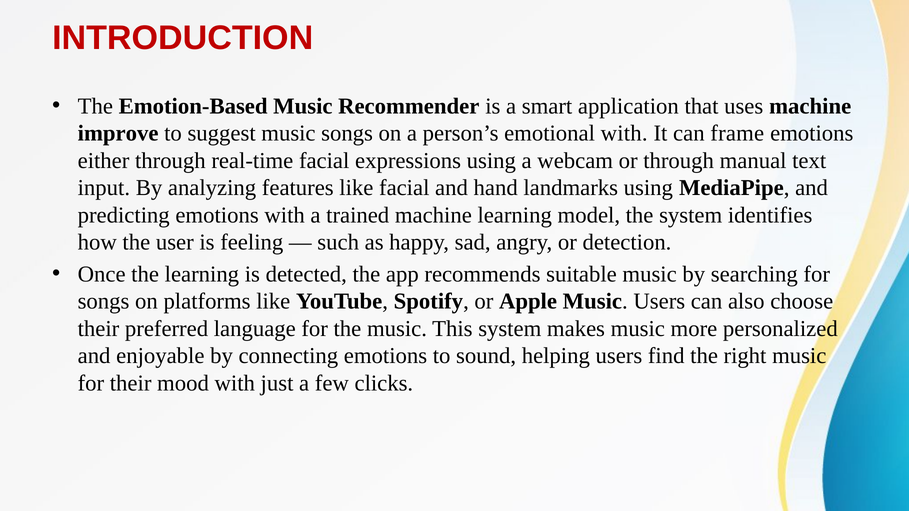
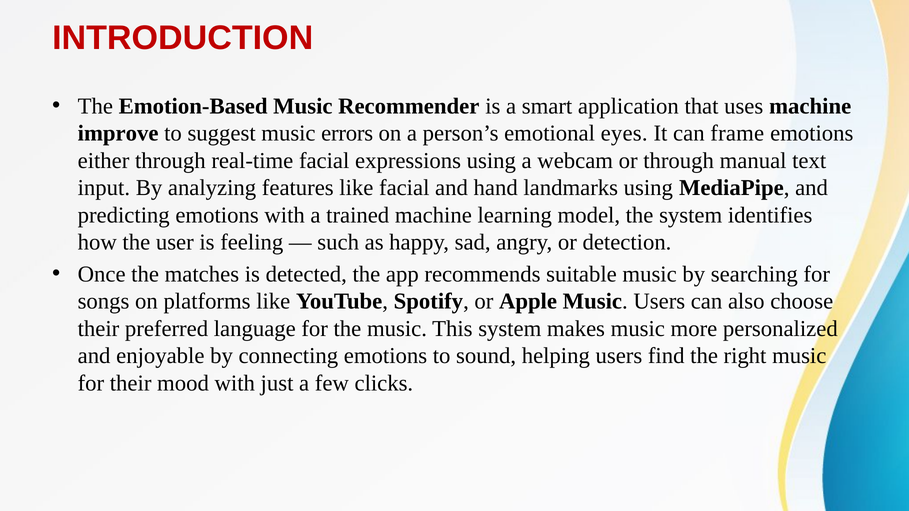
music songs: songs -> errors
emotional with: with -> eyes
the learning: learning -> matches
